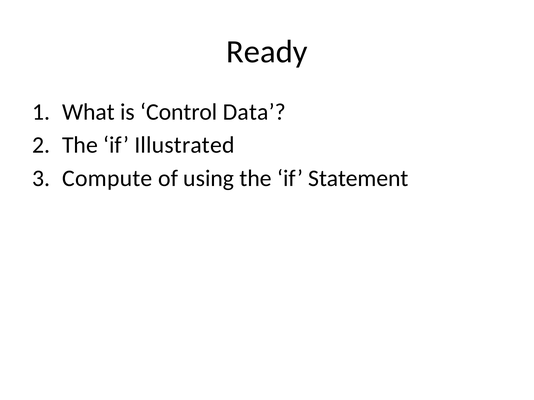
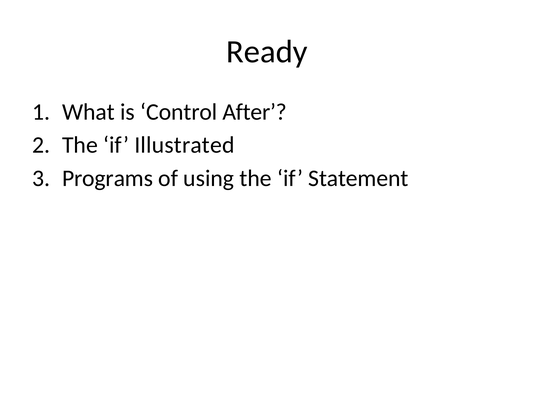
Data: Data -> After
Compute: Compute -> Programs
